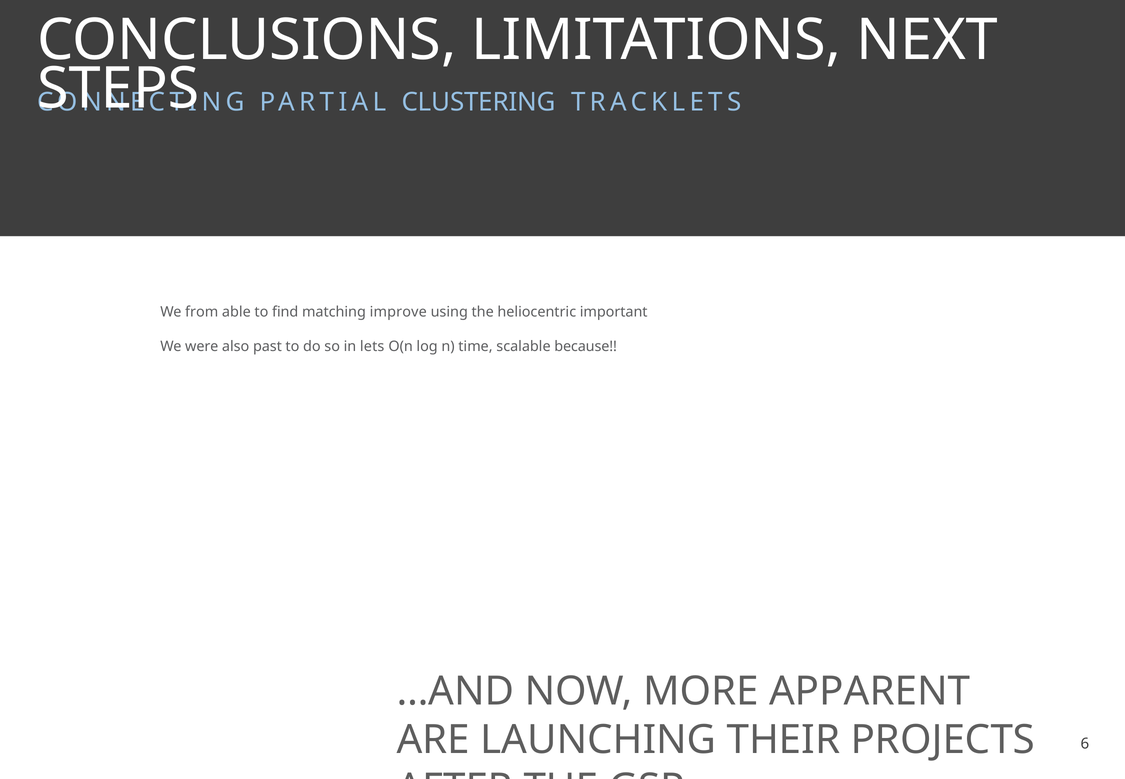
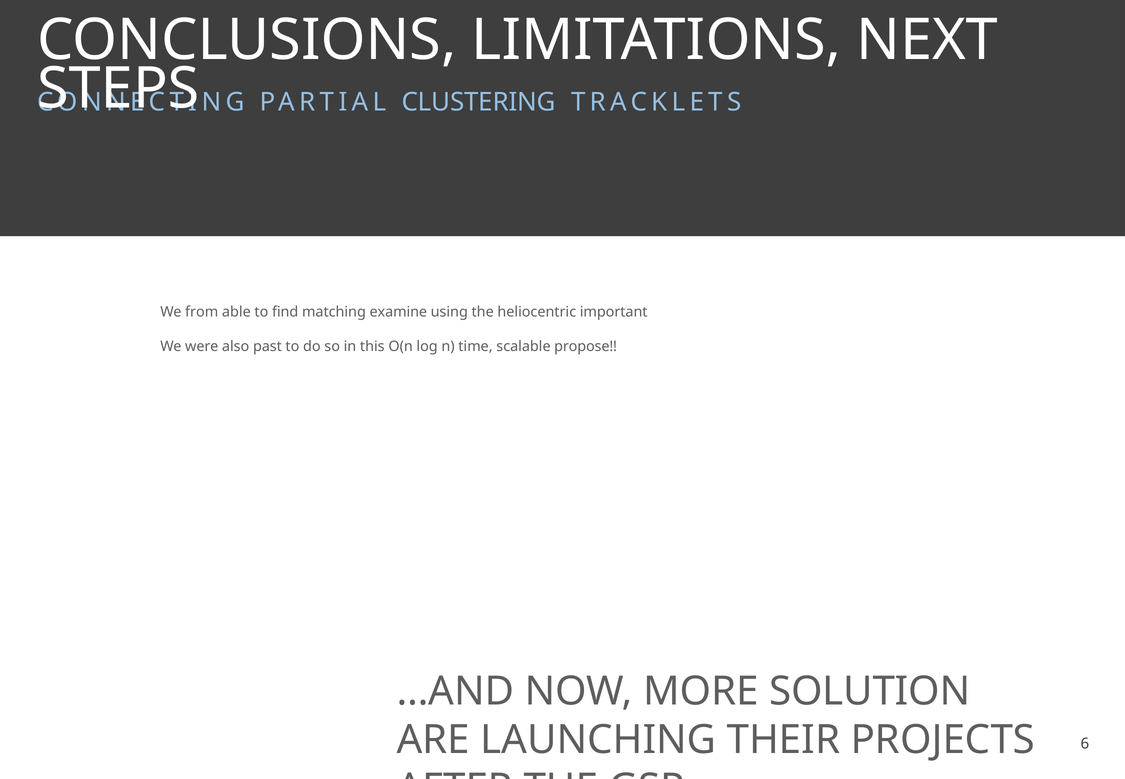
improve: improve -> examine
lets: lets -> this
because: because -> propose
APPARENT: APPARENT -> SOLUTION
